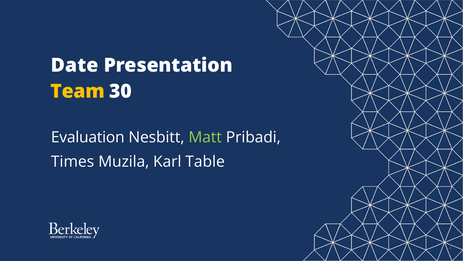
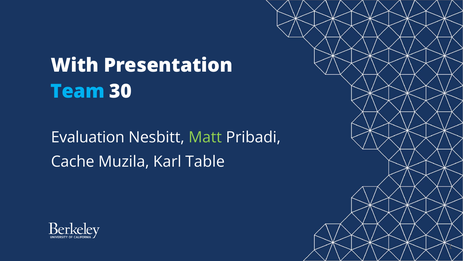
Date: Date -> With
Team colour: yellow -> light blue
Times: Times -> Cache
